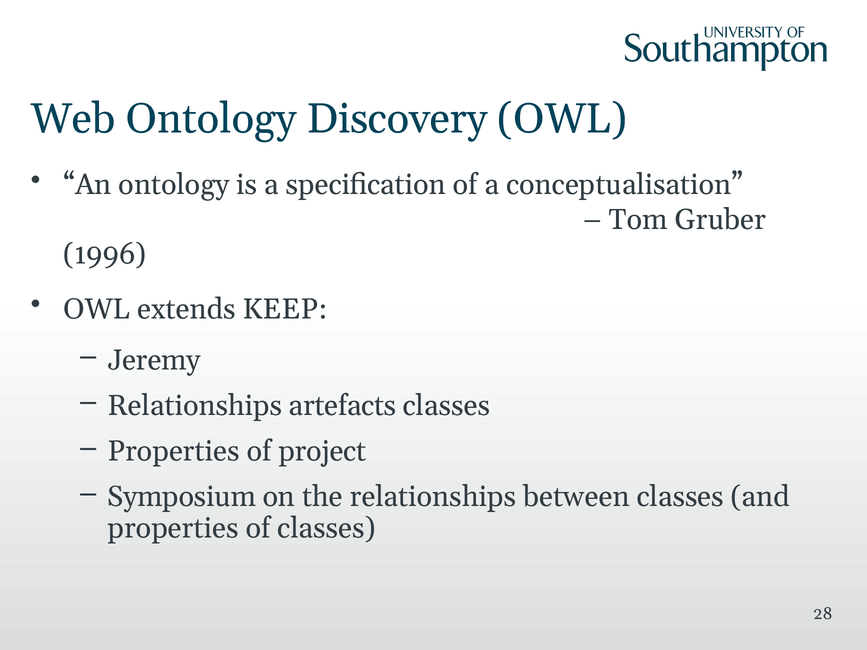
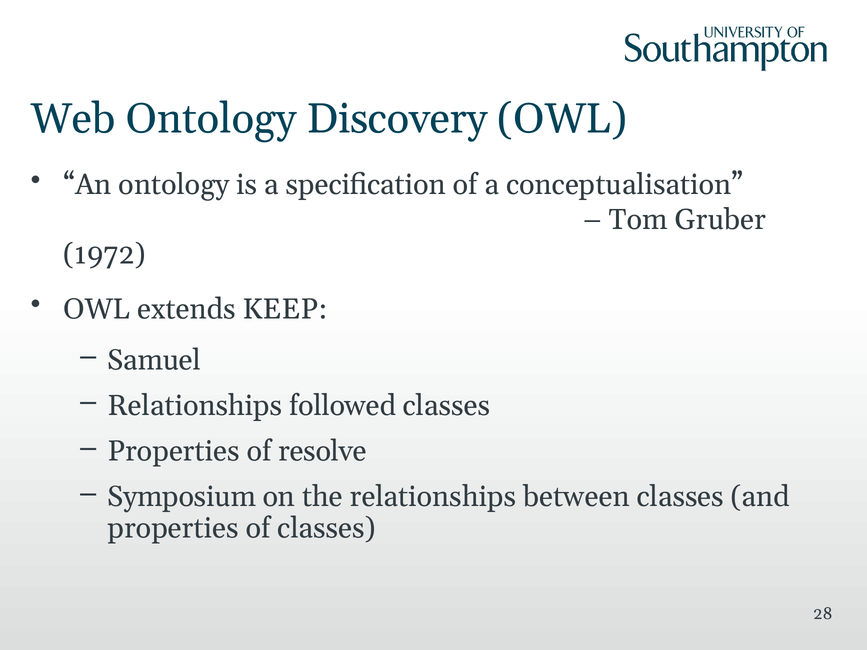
1996: 1996 -> 1972
Jeremy: Jeremy -> Samuel
artefacts: artefacts -> followed
project: project -> resolve
